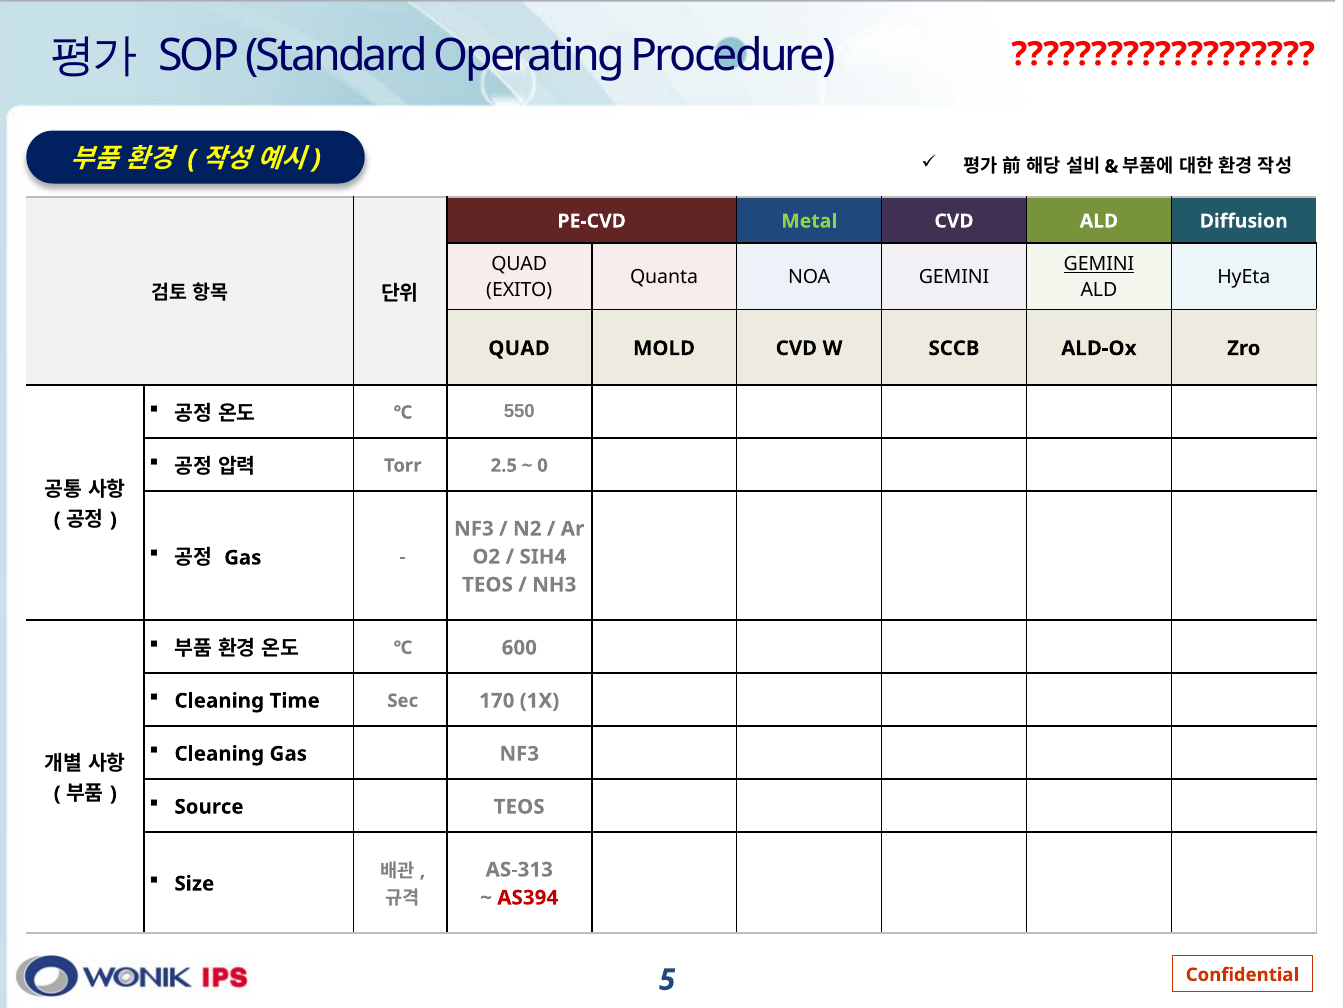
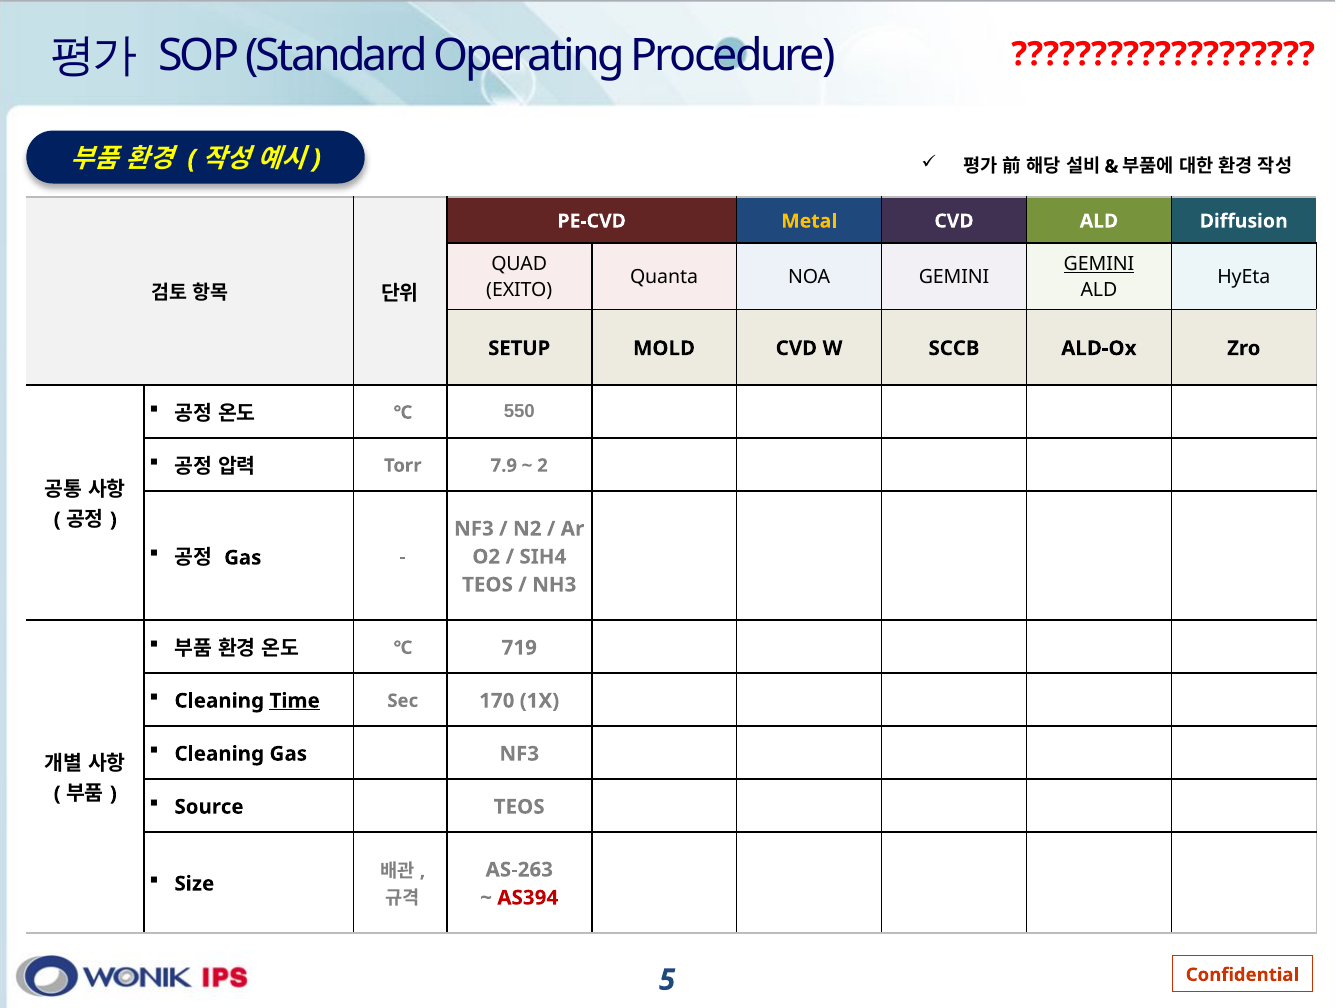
Metal colour: light green -> yellow
QUAD at (519, 348): QUAD -> SETUP
2.5: 2.5 -> 7.9
0: 0 -> 2
600: 600 -> 719
Time underline: none -> present
AS-313: AS-313 -> AS-263
